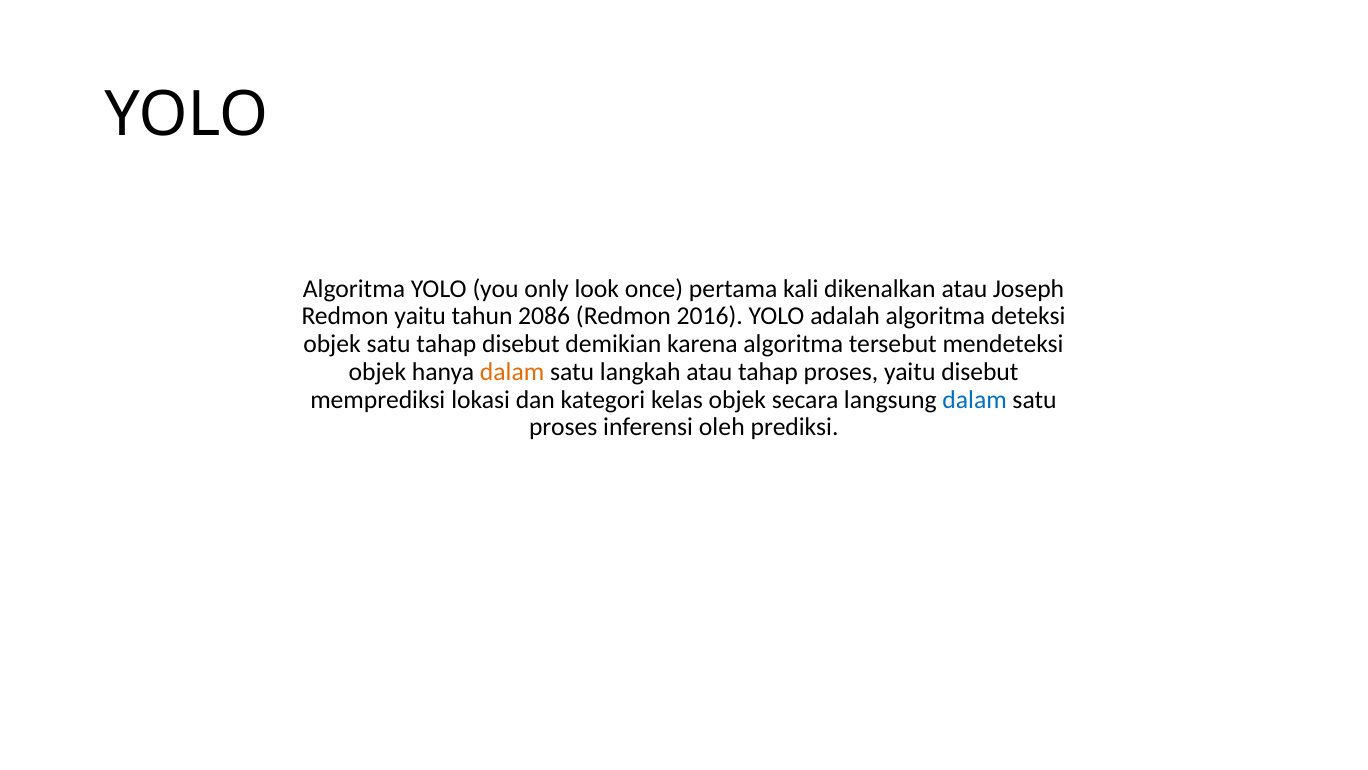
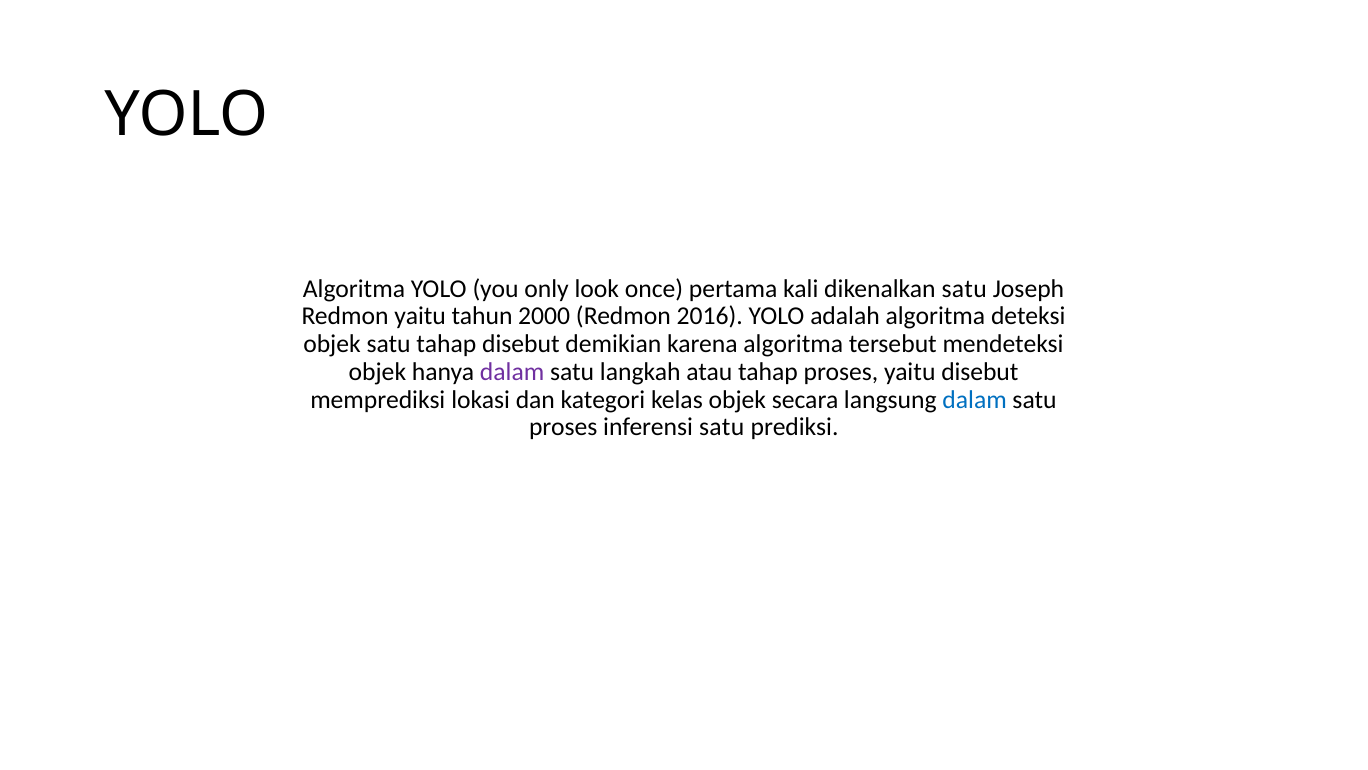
dikenalkan atau: atau -> satu
2086: 2086 -> 2000
dalam at (512, 372) colour: orange -> purple
inferensi oleh: oleh -> satu
